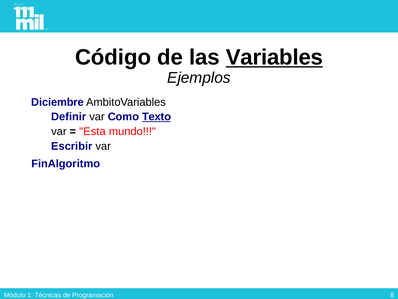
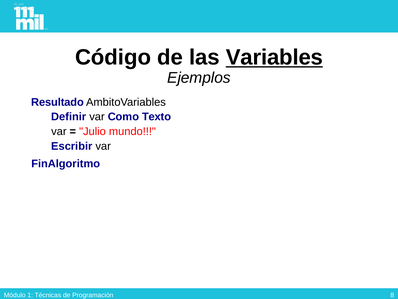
Diciembre: Diciembre -> Resultado
Texto underline: present -> none
Esta: Esta -> Julio
